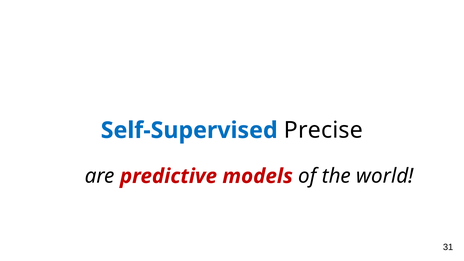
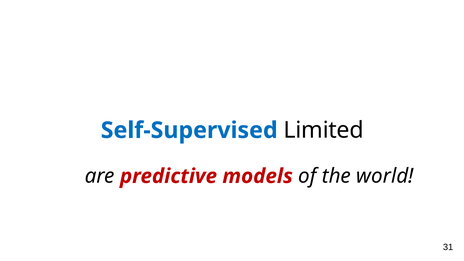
Precise: Precise -> Limited
